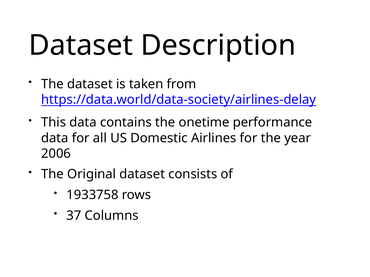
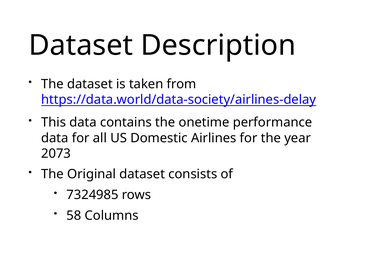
2006: 2006 -> 2073
1933758: 1933758 -> 7324985
37: 37 -> 58
